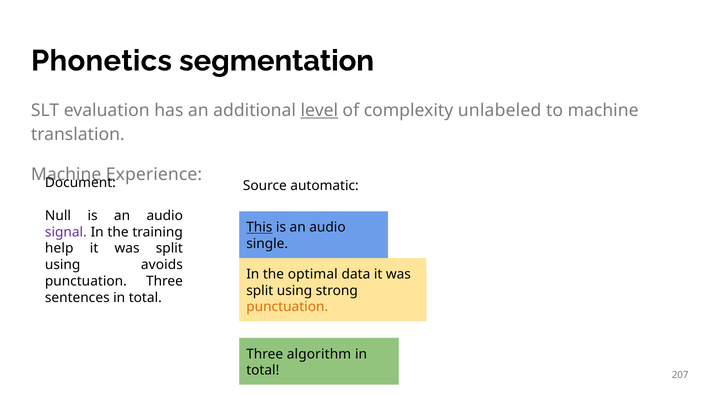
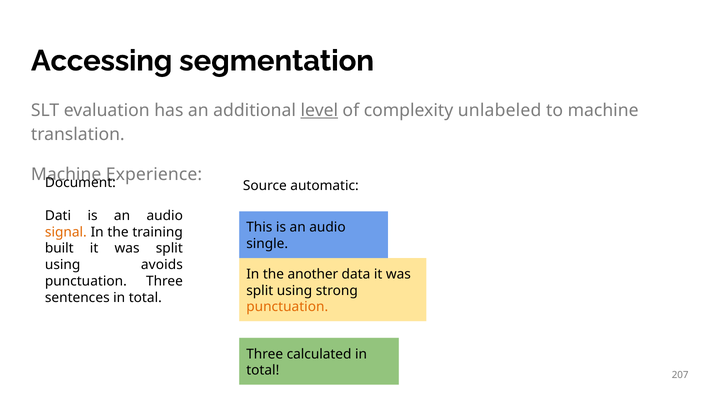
Phonetics: Phonetics -> Accessing
Null: Null -> Dati
This underline: present -> none
signal colour: purple -> orange
help: help -> built
optimal: optimal -> another
algorithm: algorithm -> calculated
